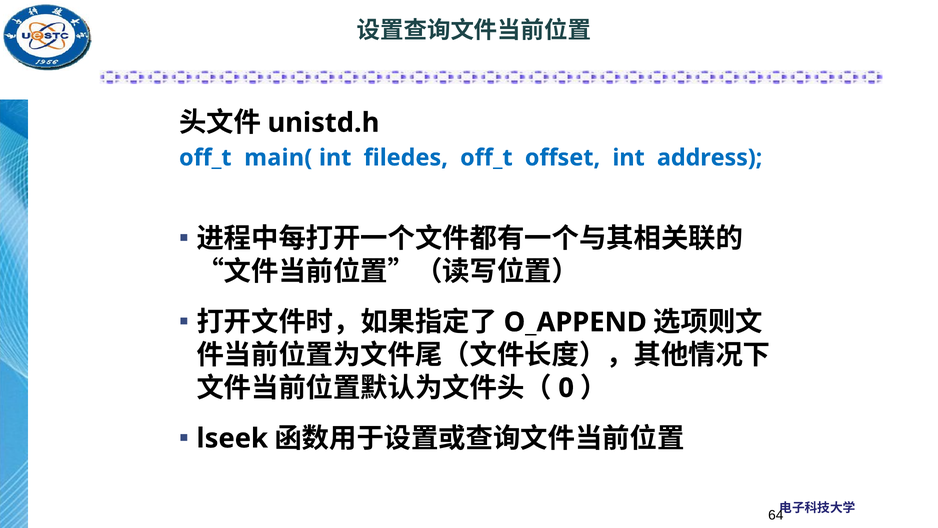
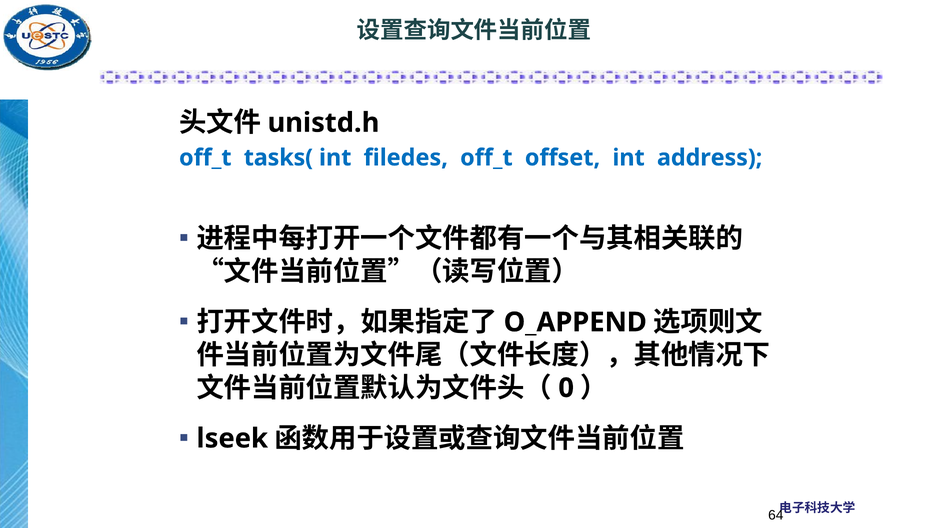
main(: main( -> tasks(
